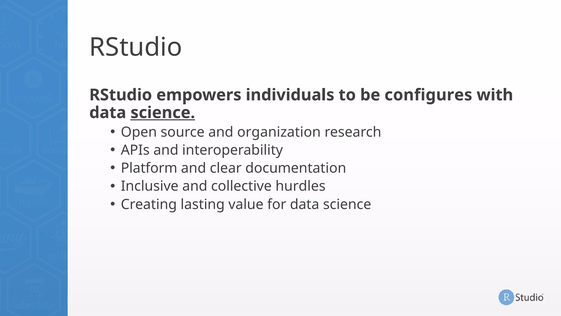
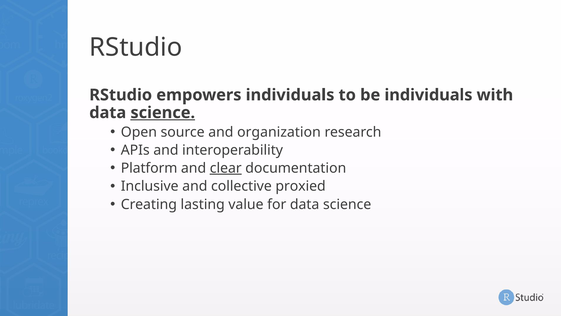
be configures: configures -> individuals
clear underline: none -> present
hurdles: hurdles -> proxied
